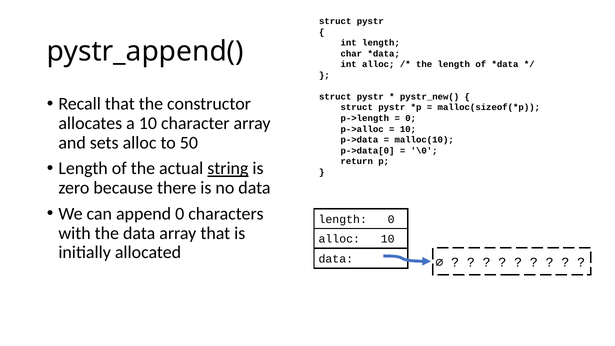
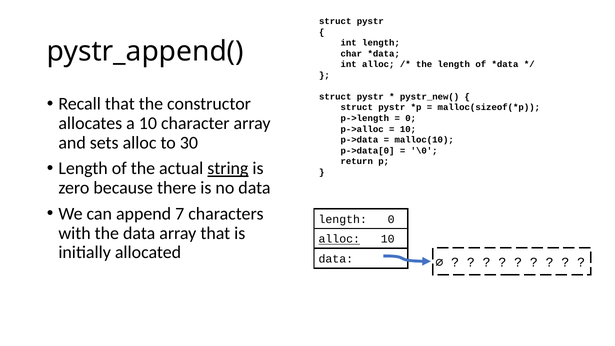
50: 50 -> 30
append 0: 0 -> 7
alloc at (339, 239) underline: none -> present
